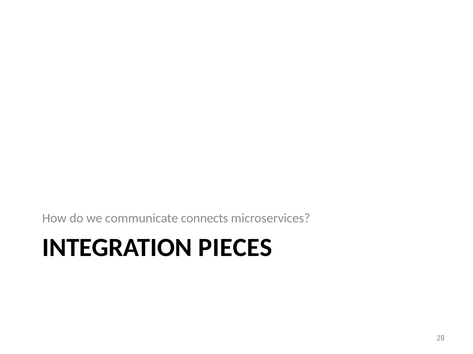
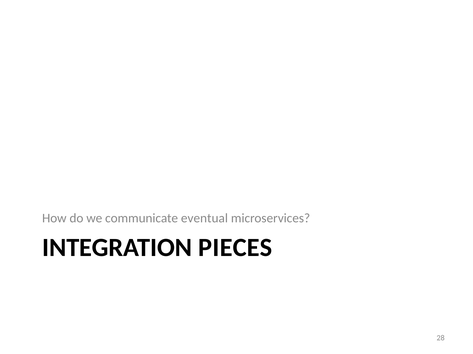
connects: connects -> eventual
